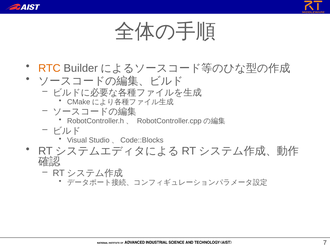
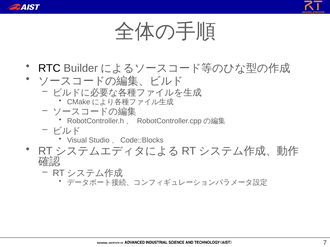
RTC colour: orange -> black
